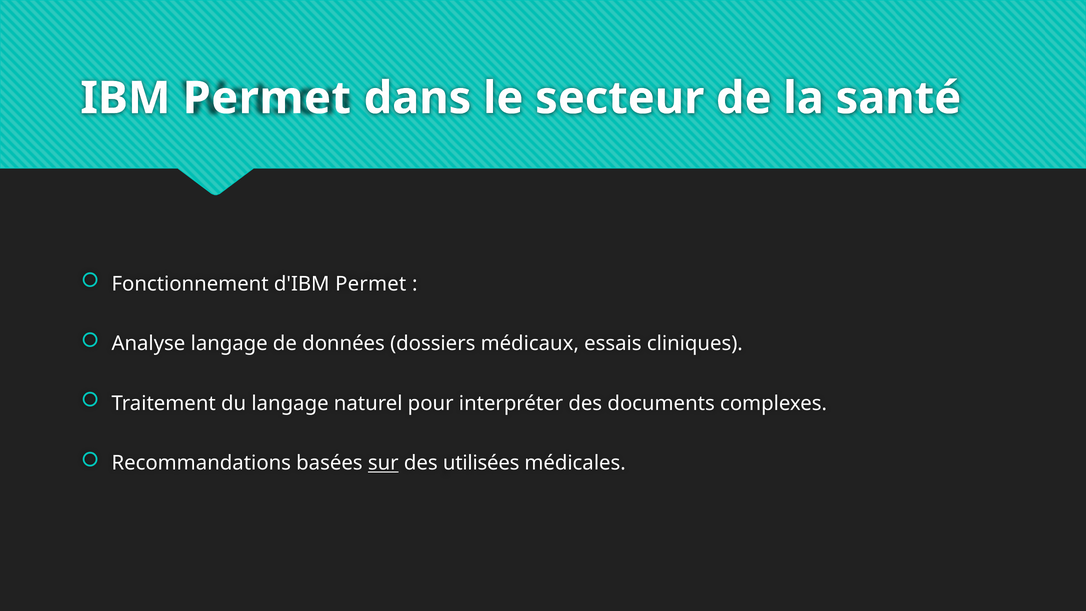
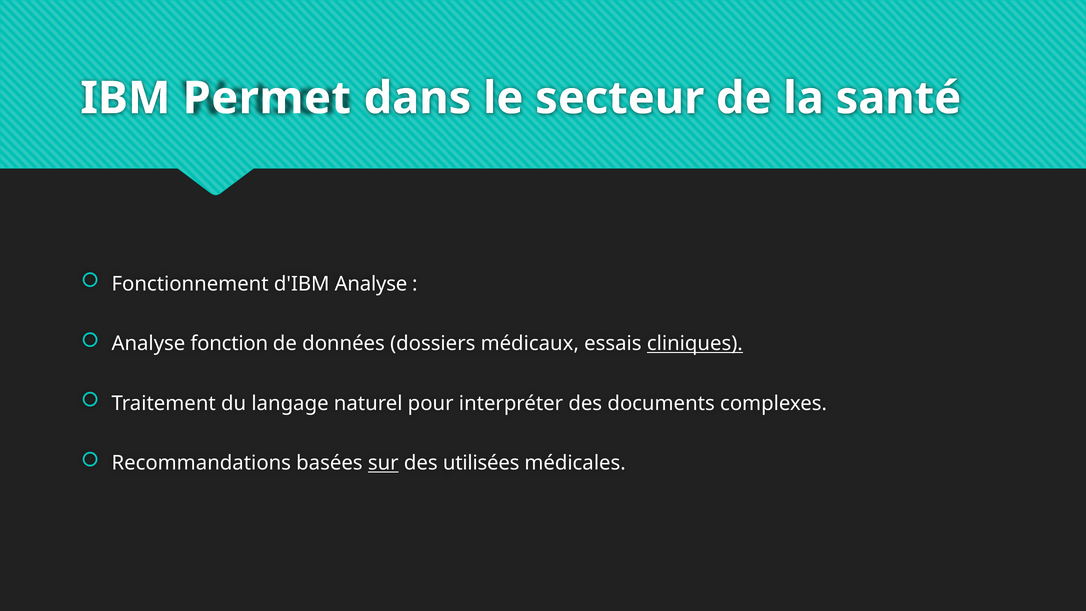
d'IBM Permet: Permet -> Analyse
Analyse langage: langage -> fonction
cliniques underline: none -> present
